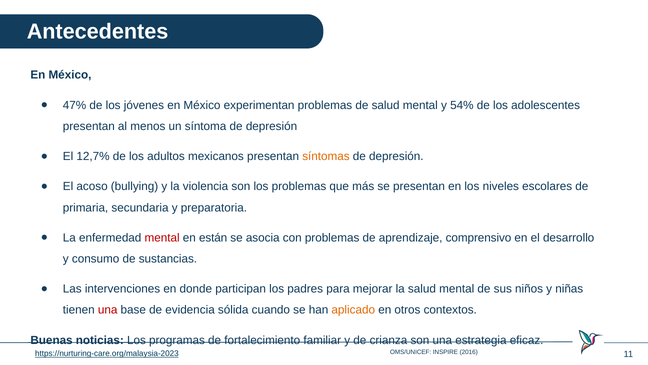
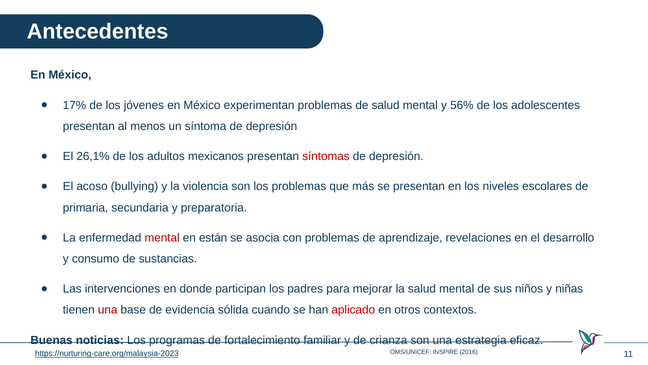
47%: 47% -> 17%
54%: 54% -> 56%
12,7%: 12,7% -> 26,1%
síntomas colour: orange -> red
comprensivo: comprensivo -> revelaciones
aplicado colour: orange -> red
